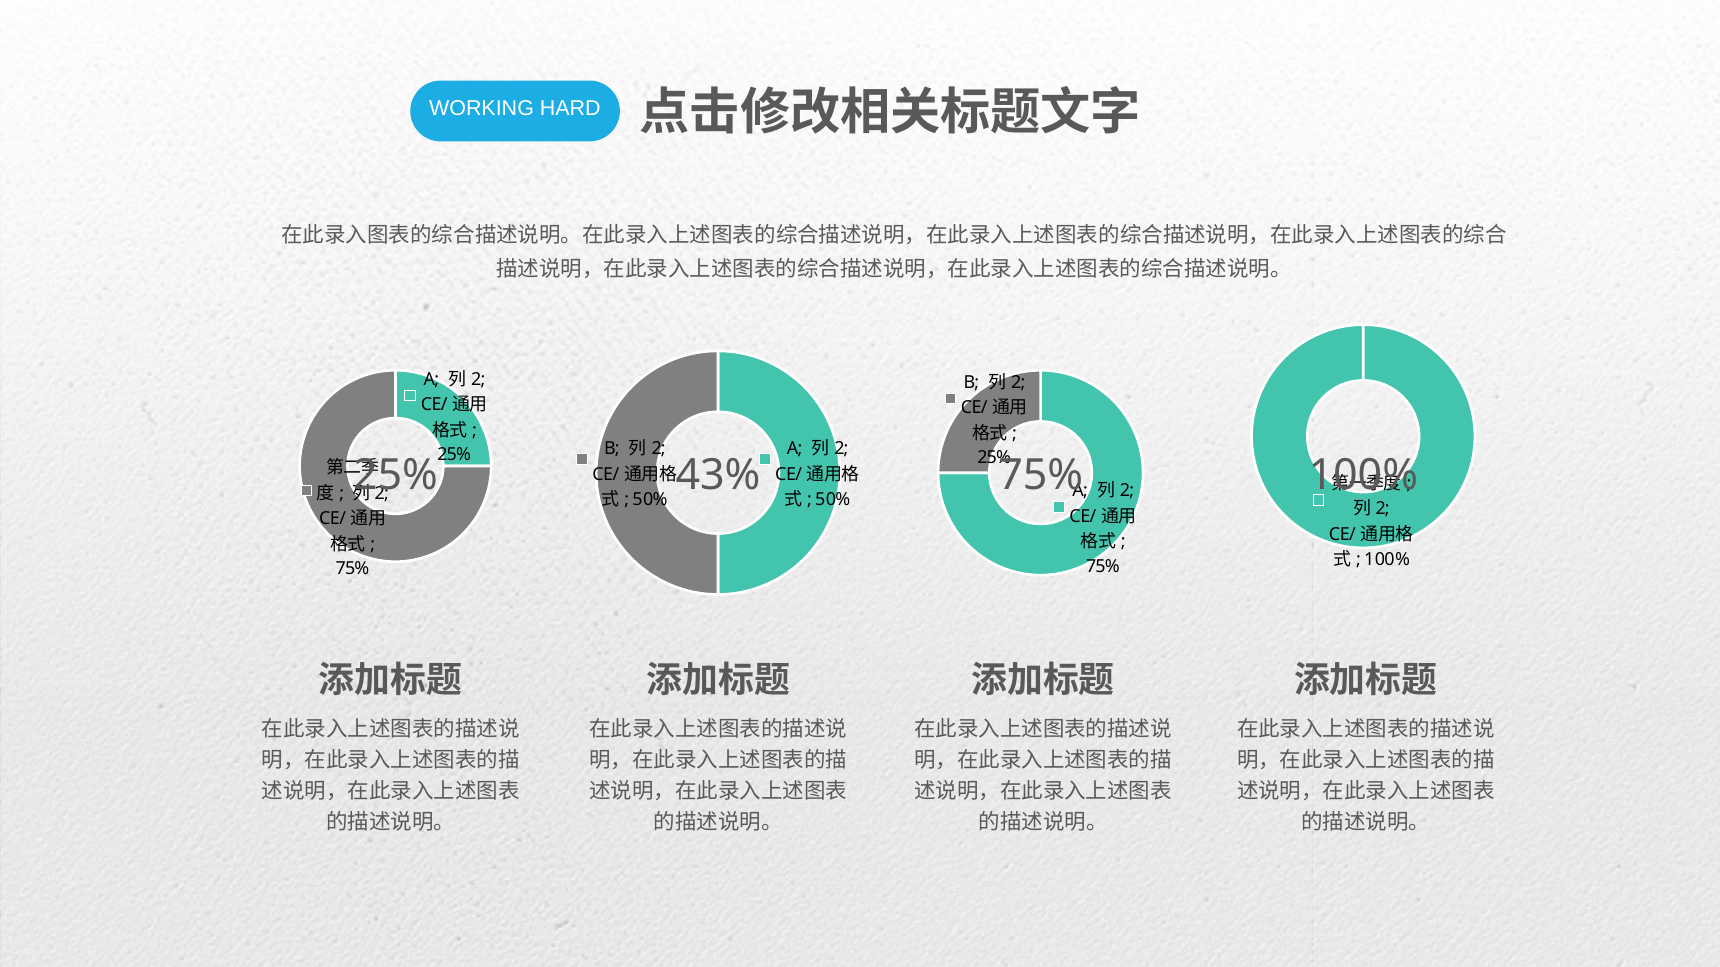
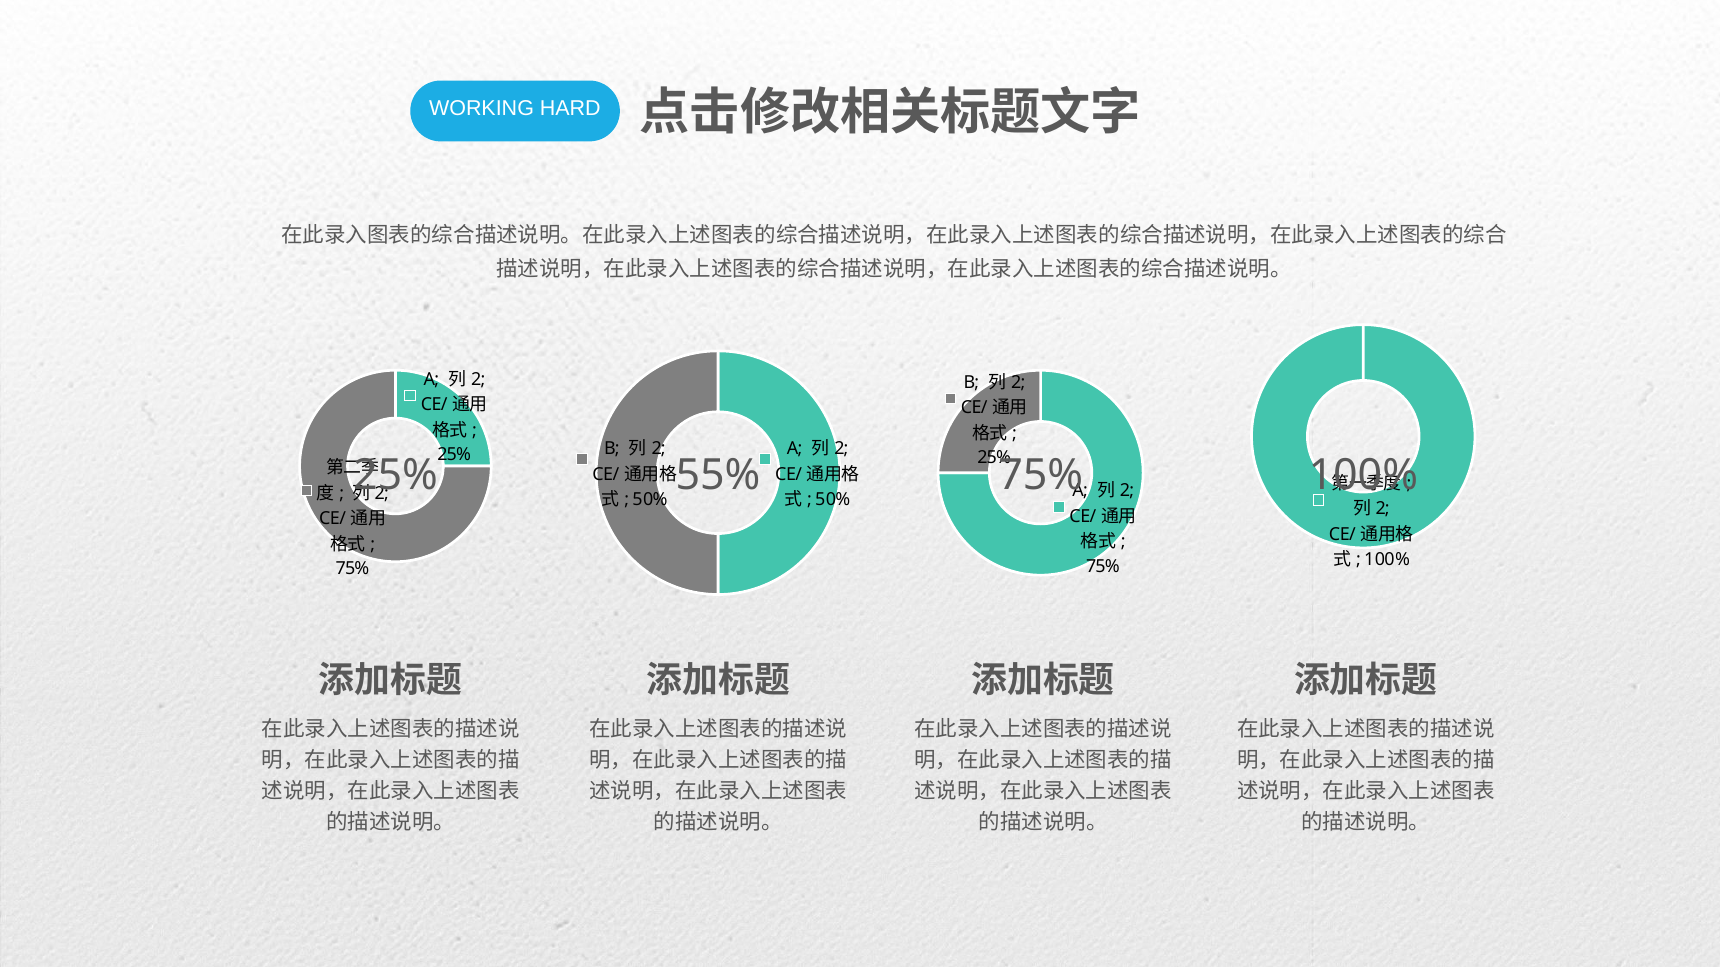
43%: 43% -> 55%
